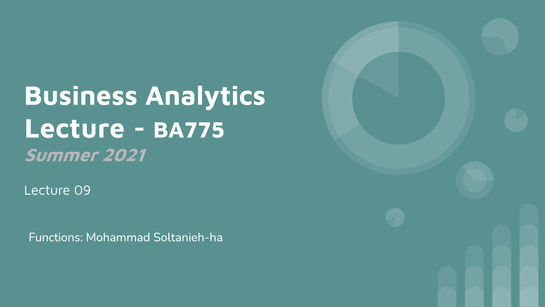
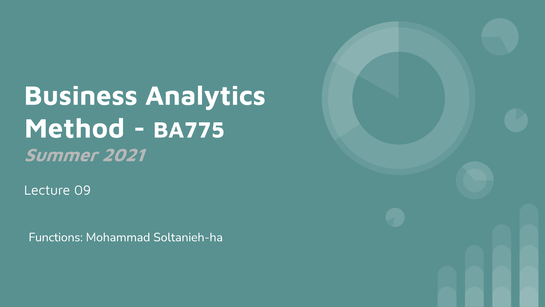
Lecture at (75, 128): Lecture -> Method
